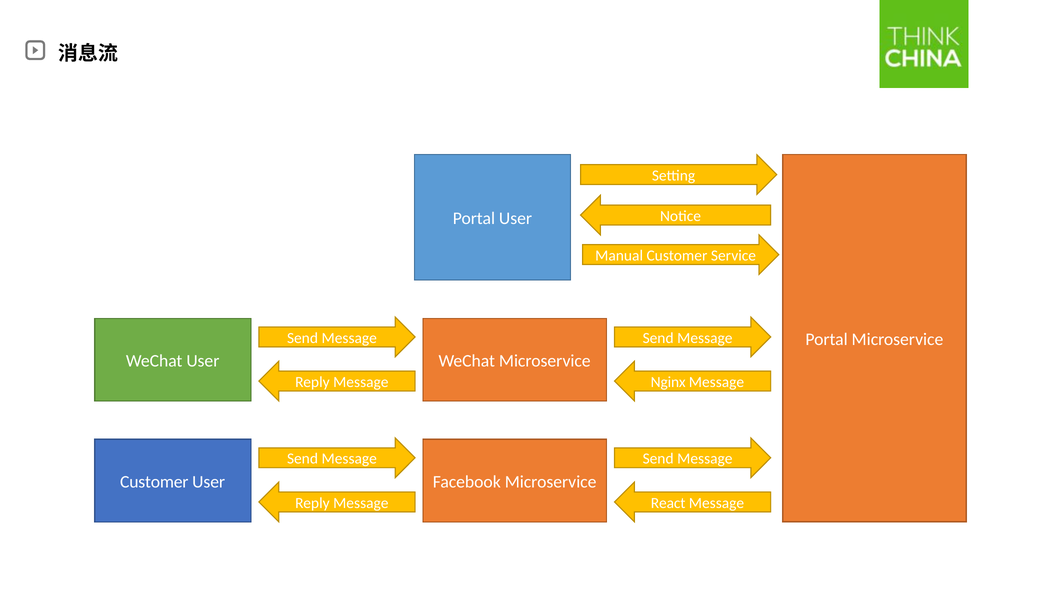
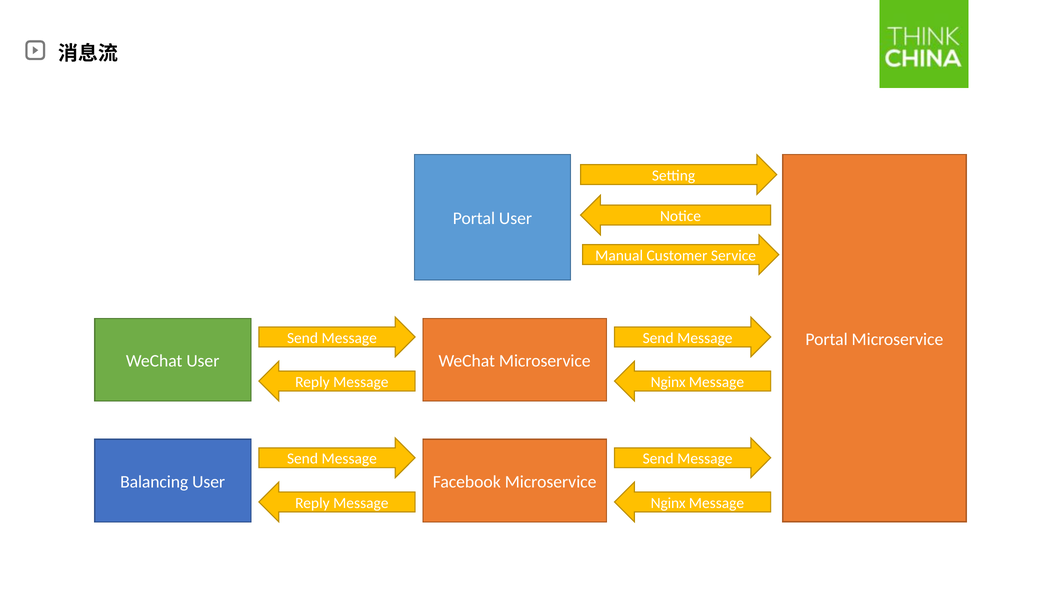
Customer at (154, 482): Customer -> Balancing
React at (668, 503): React -> Nginx
